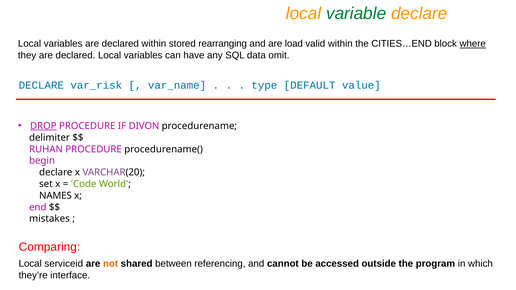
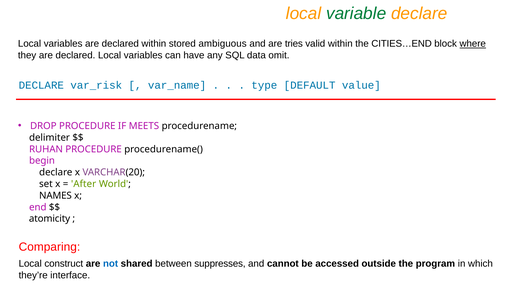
rearranging: rearranging -> ambiguous
load: load -> tries
DROP underline: present -> none
DIVON: DIVON -> MEETS
Code: Code -> After
mistakes: mistakes -> atomicity
serviceid: serviceid -> construct
not colour: orange -> blue
referencing: referencing -> suppresses
